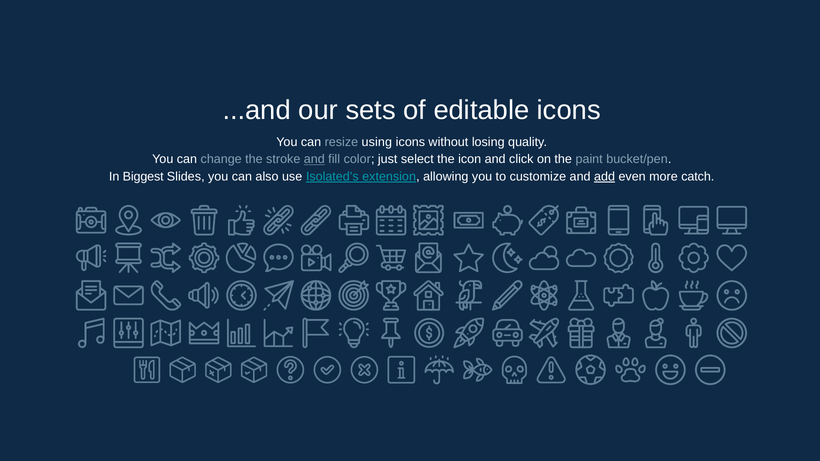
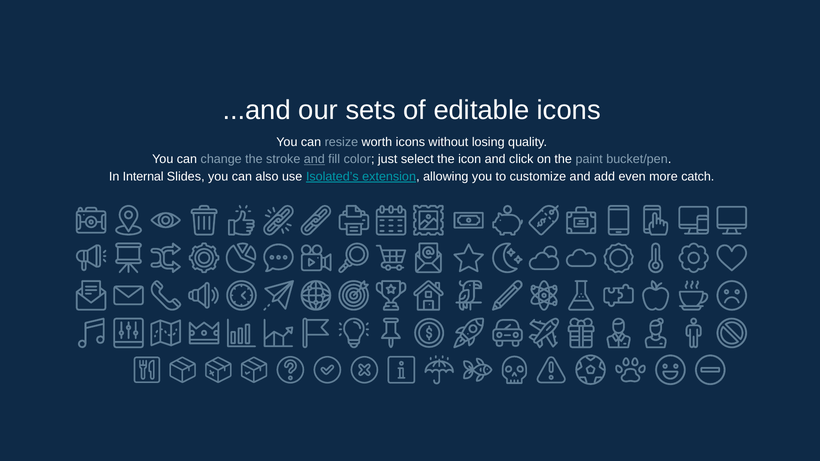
using: using -> worth
Biggest: Biggest -> Internal
add underline: present -> none
